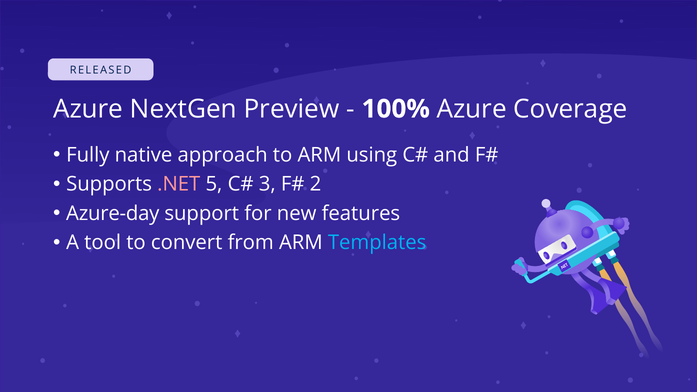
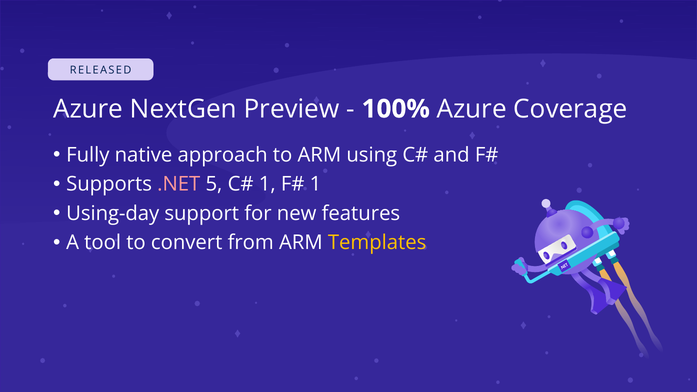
3 at (267, 184): 3 -> 1
2 at (316, 184): 2 -> 1
Azure-day: Azure-day -> Using-day
Templates colour: light blue -> yellow
